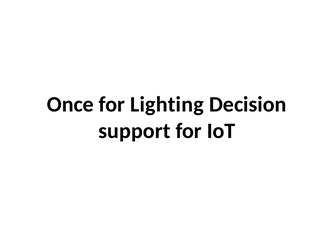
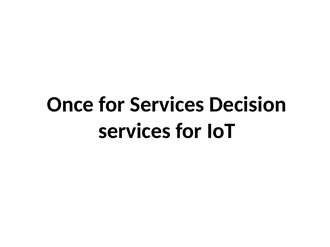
for Lighting: Lighting -> Services
support at (134, 131): support -> services
